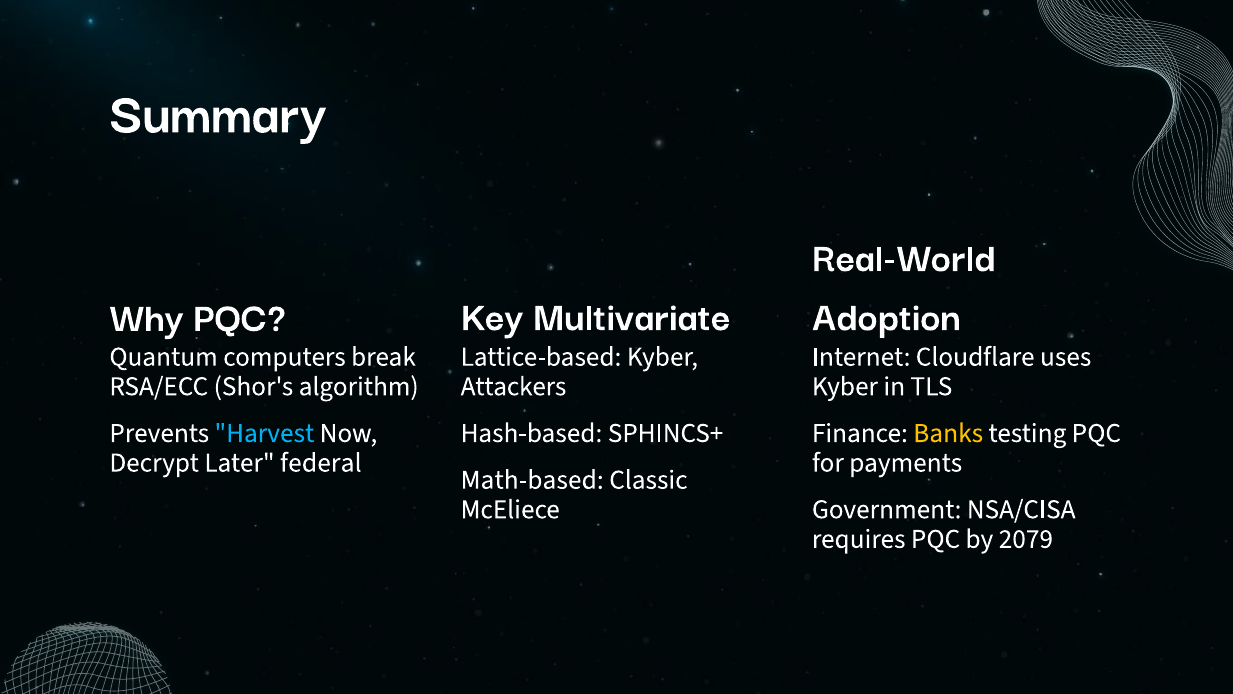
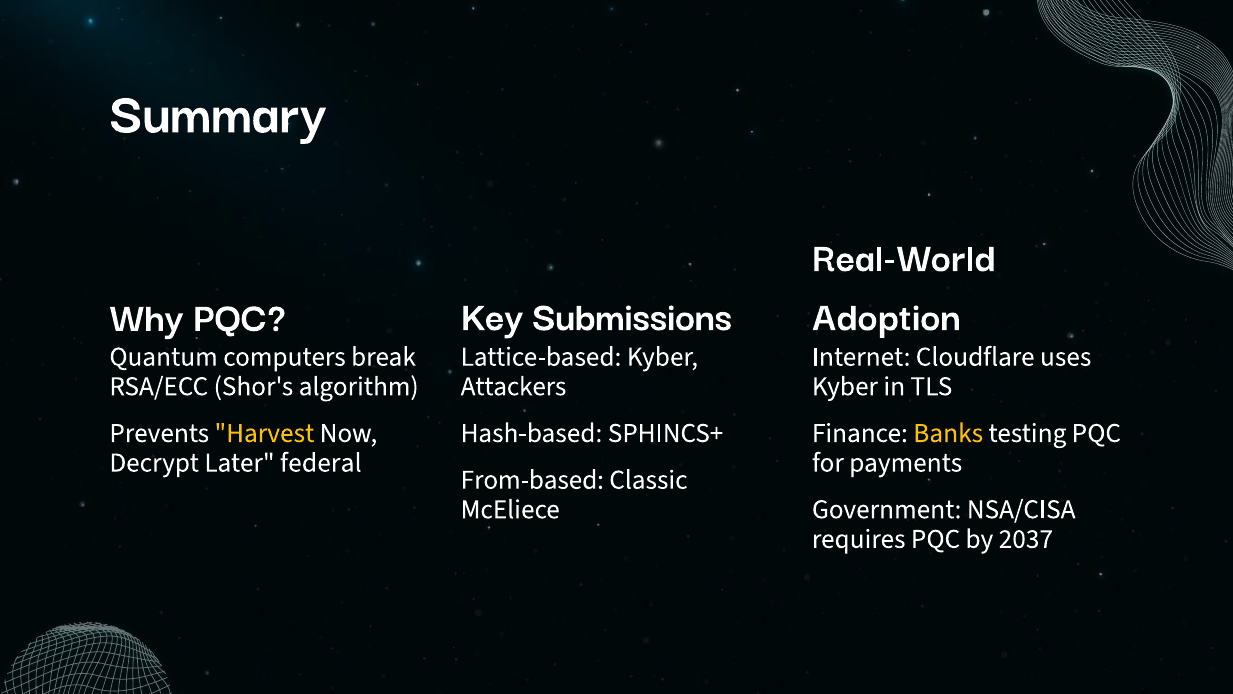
Multivariate: Multivariate -> Submissions
Harvest colour: light blue -> yellow
Math-based: Math-based -> From-based
2079: 2079 -> 2037
